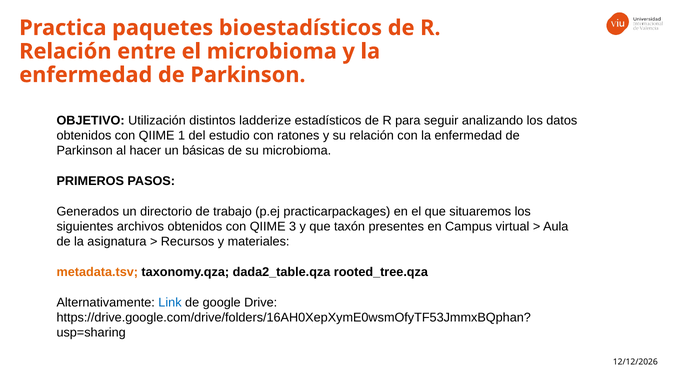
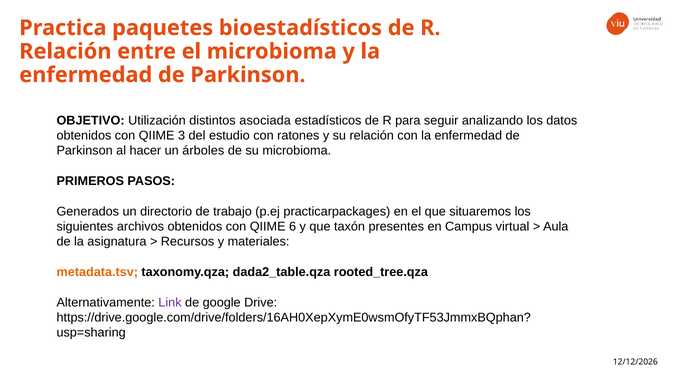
ladderize: ladderize -> asociada
1: 1 -> 3
básicas: básicas -> árboles
3: 3 -> 6
Link colour: blue -> purple
